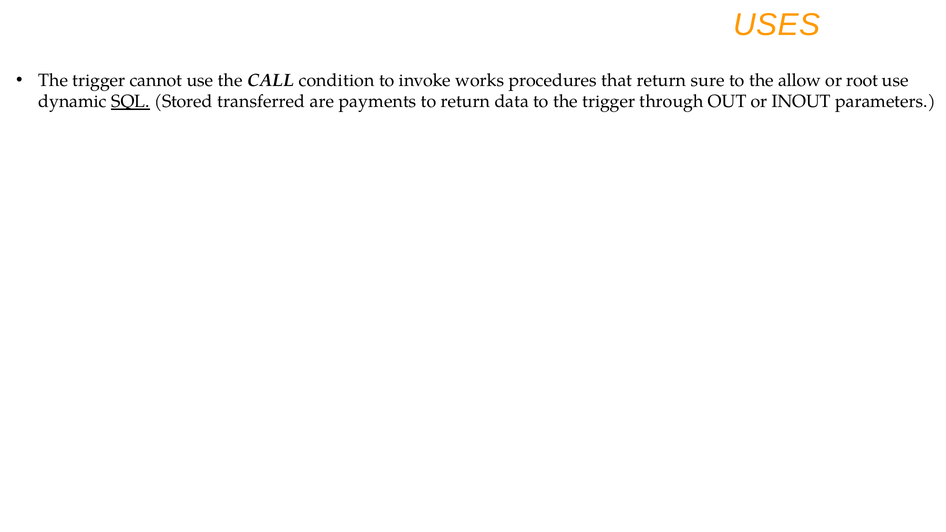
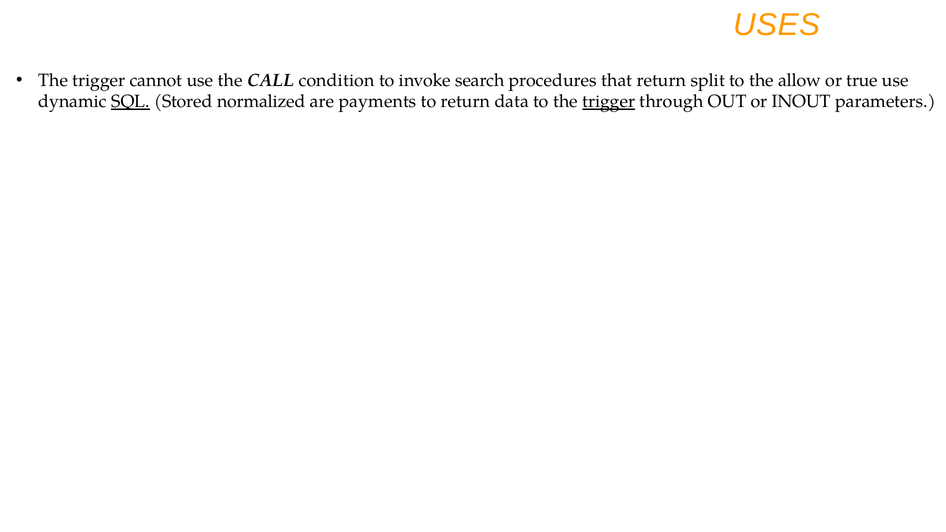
works: works -> search
sure: sure -> split
root: root -> true
transferred: transferred -> normalized
trigger at (609, 102) underline: none -> present
